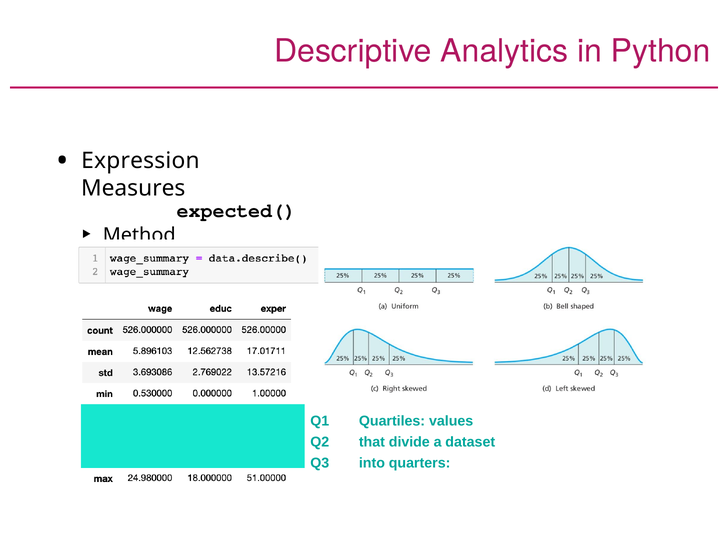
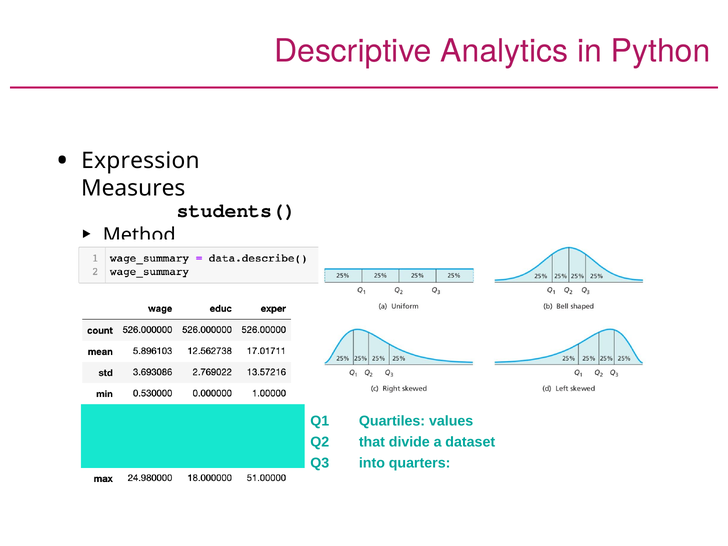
expected(: expected( -> students(
